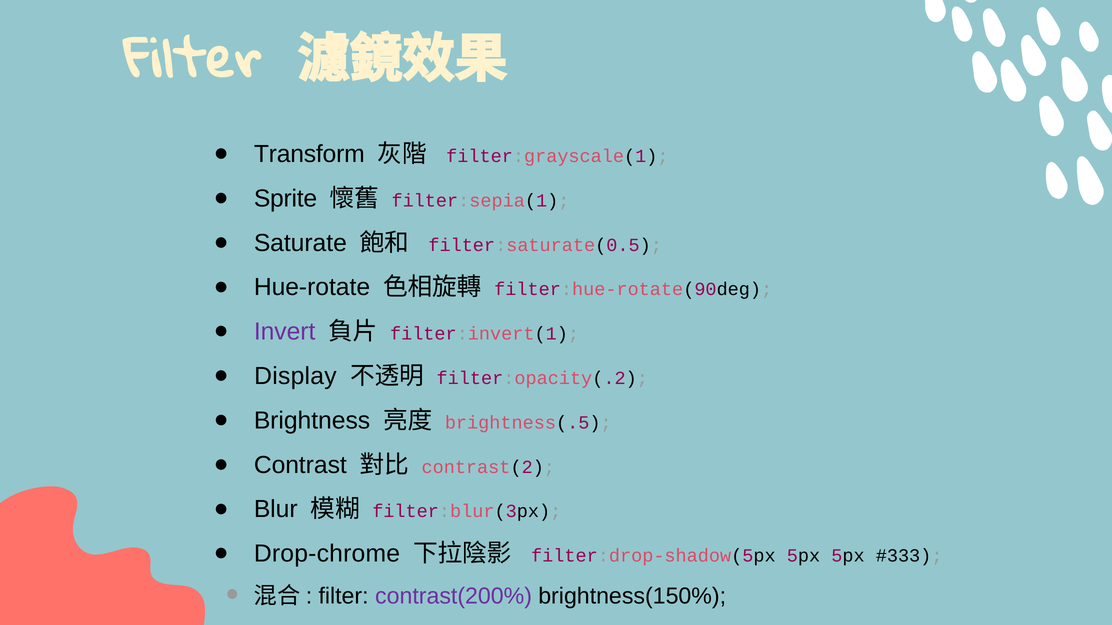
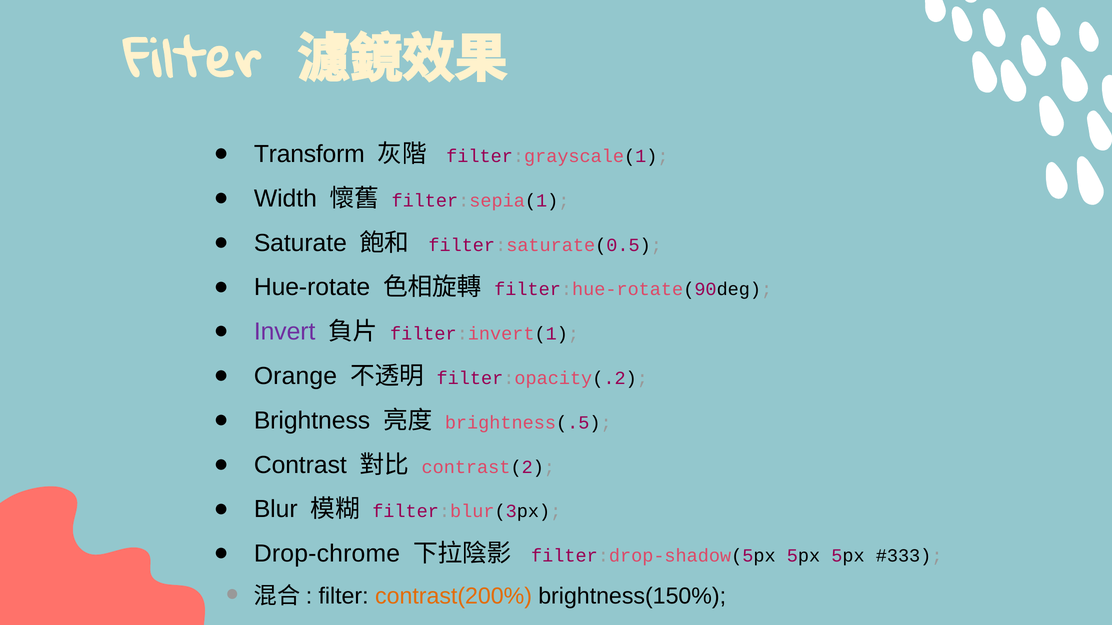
Sprite: Sprite -> Width
Display: Display -> Orange
contrast(200% colour: purple -> orange
